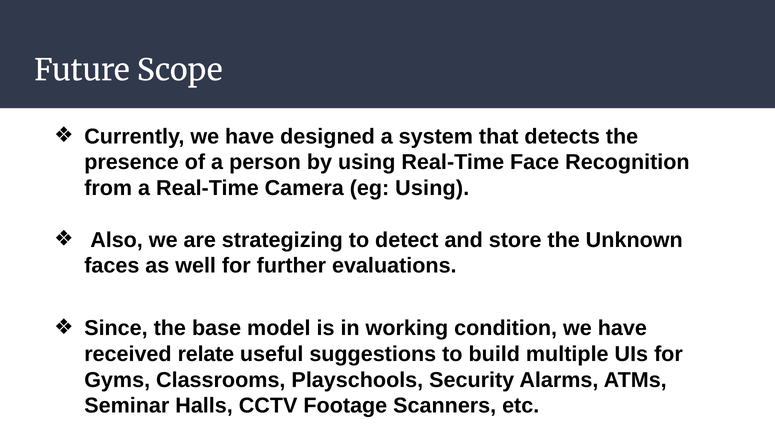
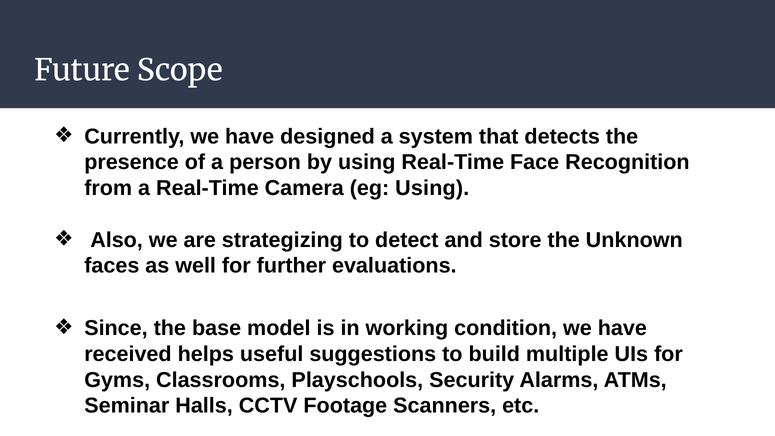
relate: relate -> helps
